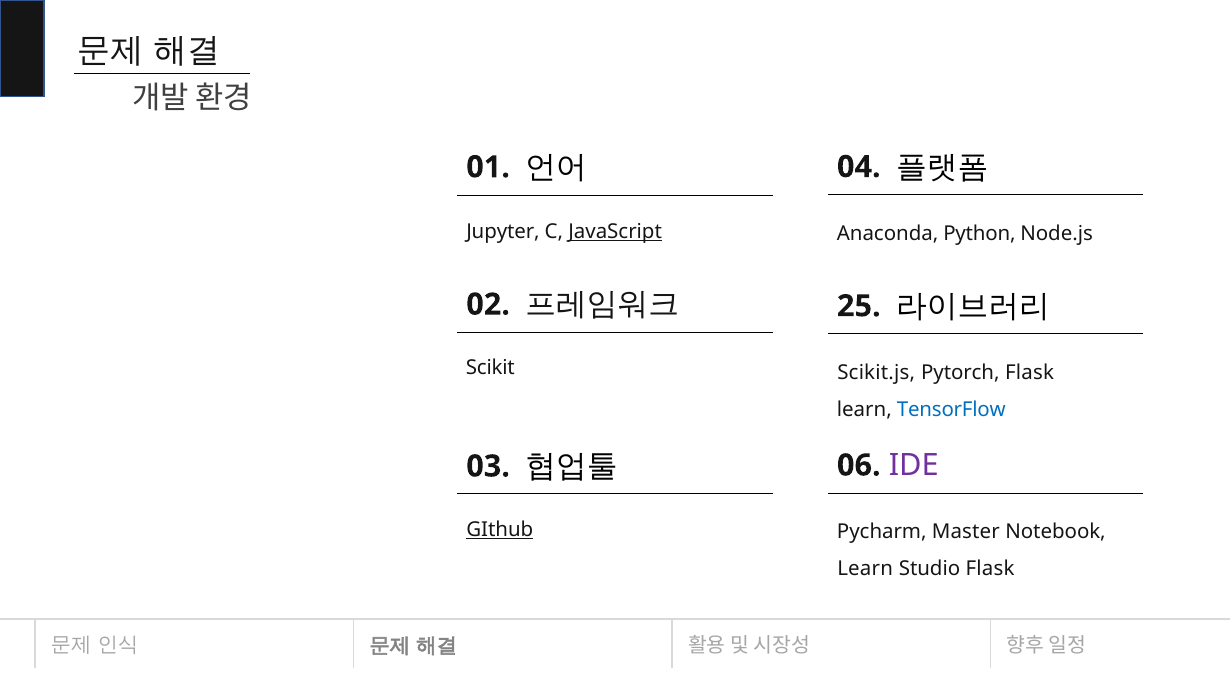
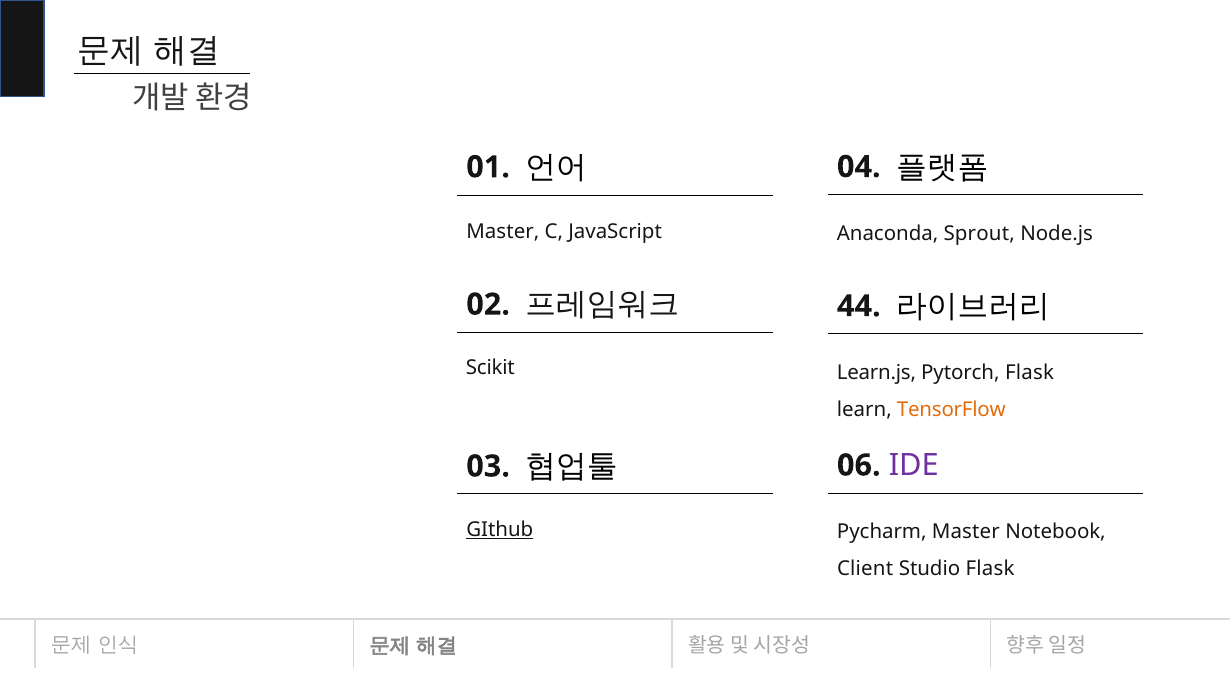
Jupyter at (503, 231): Jupyter -> Master
JavaScript underline: present -> none
Python: Python -> Sprout
25: 25 -> 44
Scikit.js: Scikit.js -> Learn.js
TensorFlow colour: blue -> orange
Learn at (865, 569): Learn -> Client
